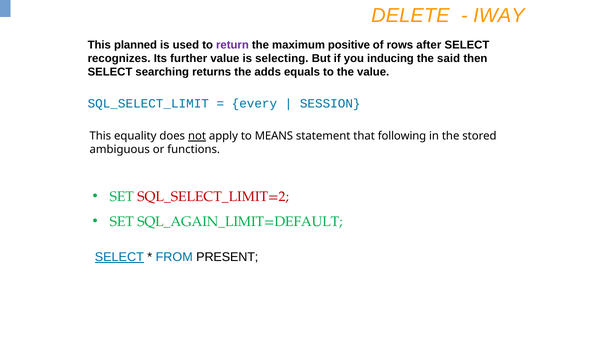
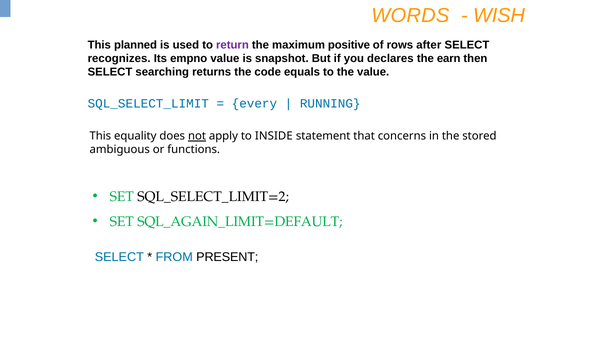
DELETE: DELETE -> WORDS
IWAY: IWAY -> WISH
further: further -> empno
selecting: selecting -> snapshot
inducing: inducing -> declares
said: said -> earn
adds: adds -> code
SESSION: SESSION -> RUNNING
MEANS: MEANS -> INSIDE
following: following -> concerns
SQL_SELECT_LIMIT=2 colour: red -> black
SELECT at (119, 257) underline: present -> none
